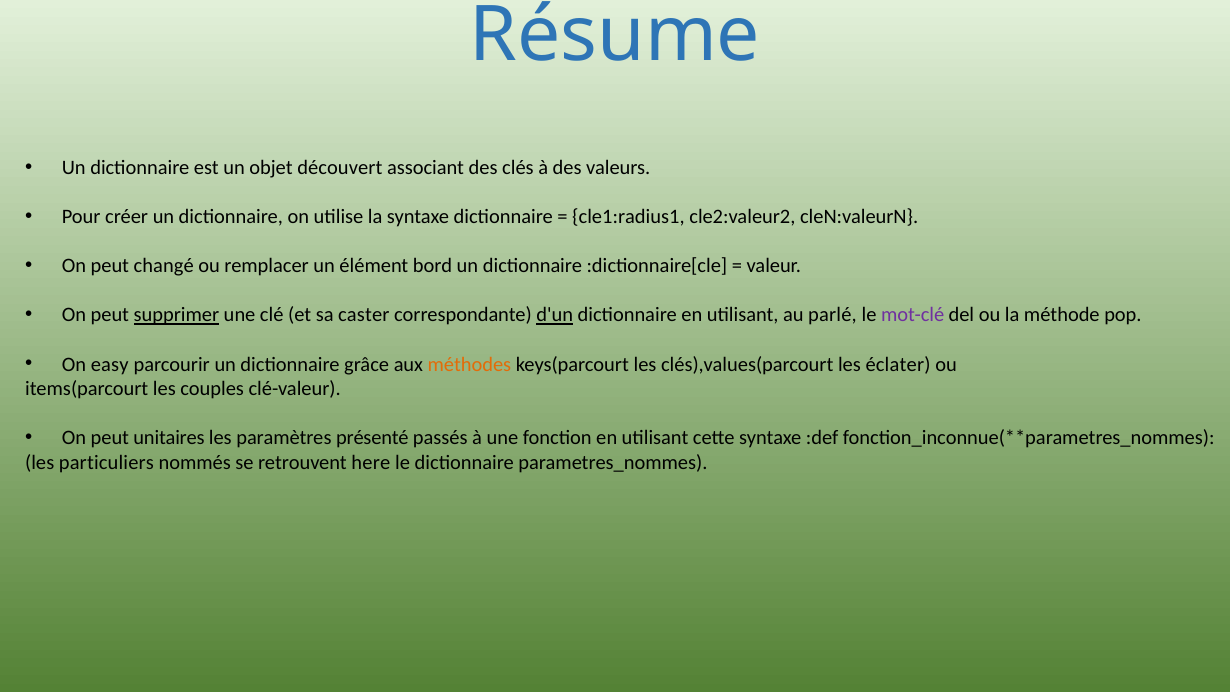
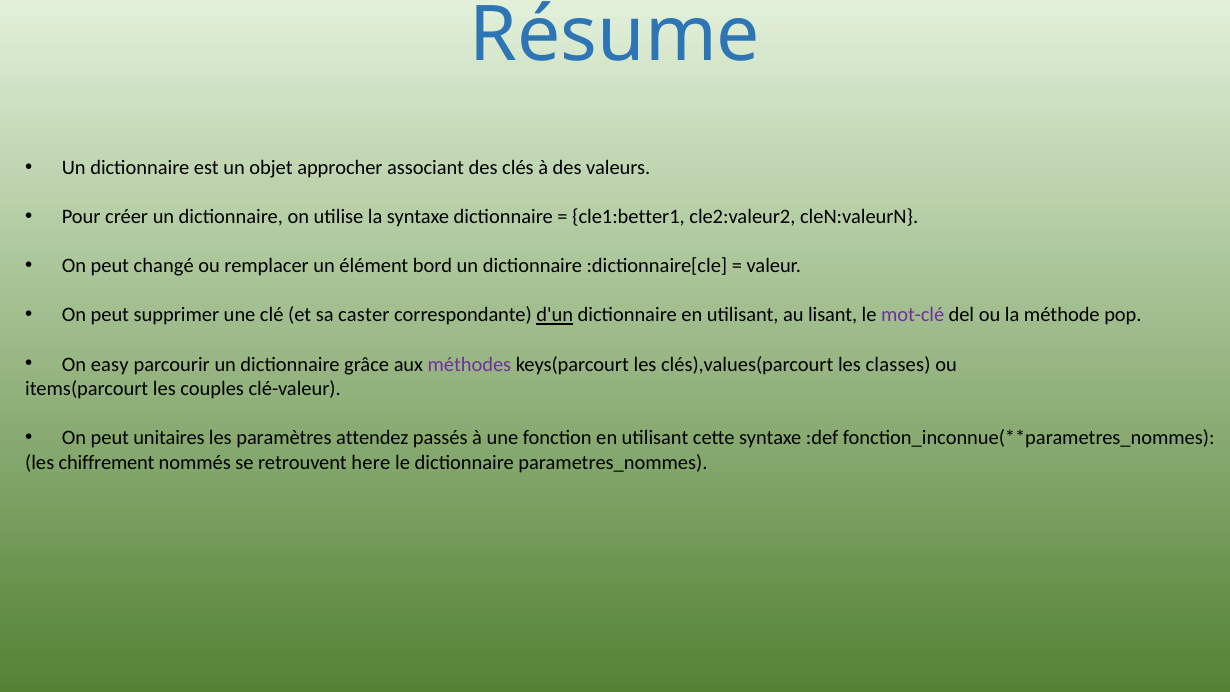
découvert: découvert -> approcher
cle1:radius1: cle1:radius1 -> cle1:better1
supprimer underline: present -> none
parlé: parlé -> lisant
méthodes colour: orange -> purple
éclater: éclater -> classes
présenté: présenté -> attendez
particuliers: particuliers -> chiffrement
